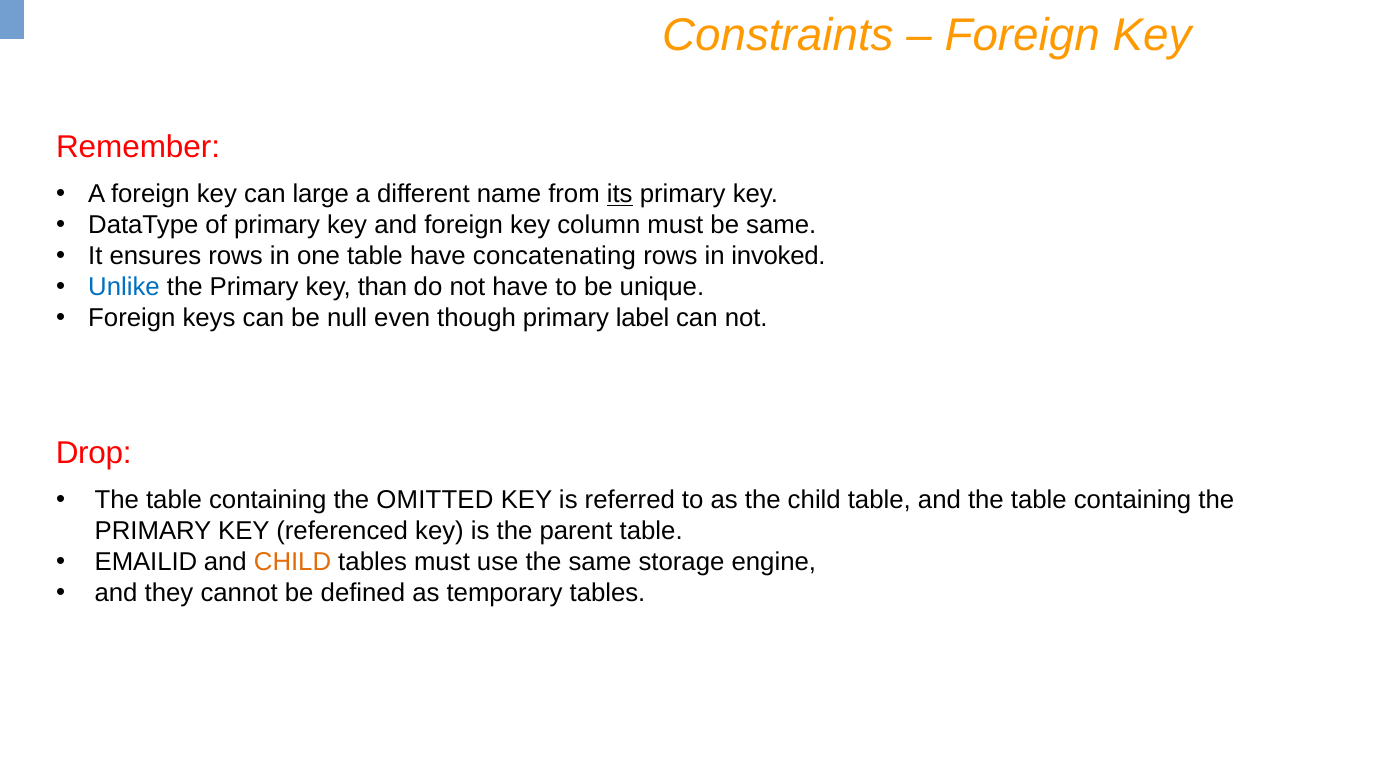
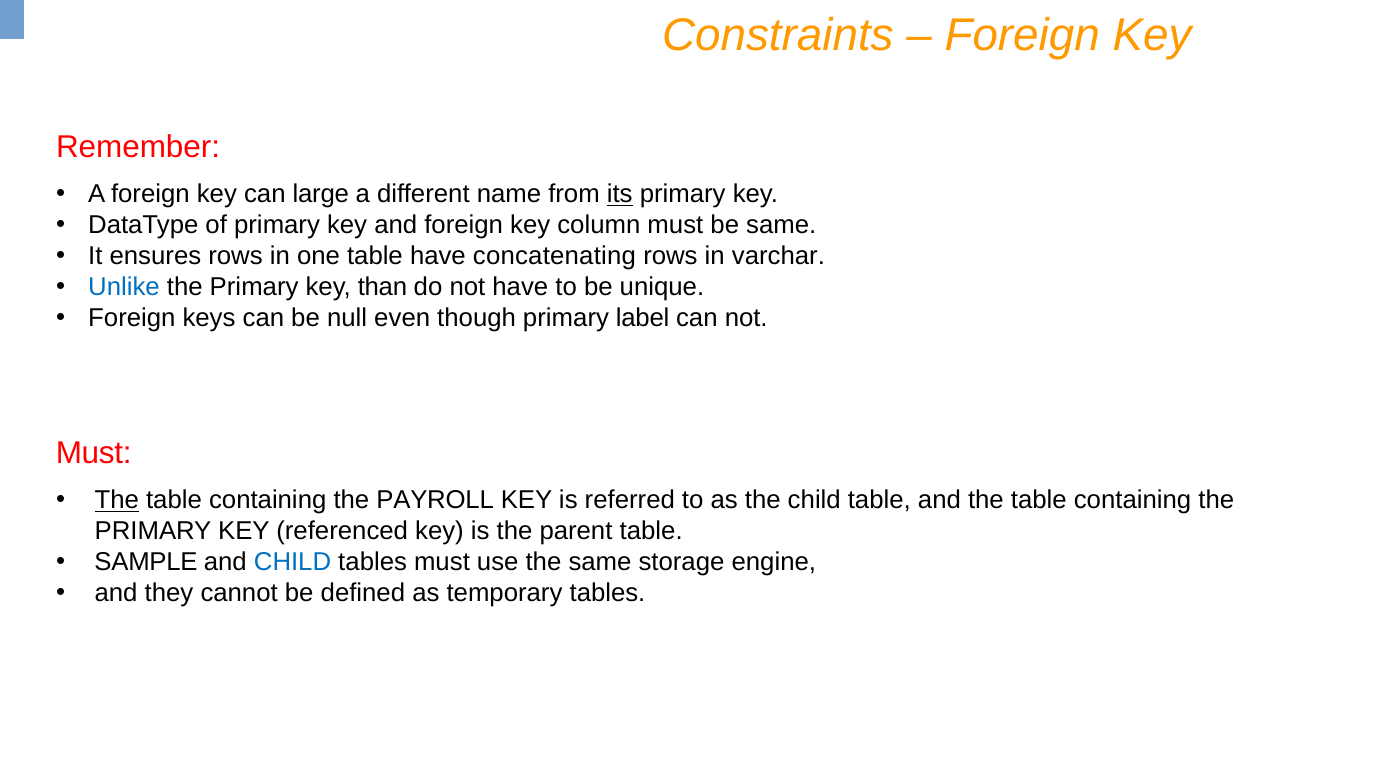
invoked: invoked -> varchar
Drop at (94, 453): Drop -> Must
The at (117, 500) underline: none -> present
OMITTED: OMITTED -> PAYROLL
EMAILID: EMAILID -> SAMPLE
CHILD at (293, 562) colour: orange -> blue
